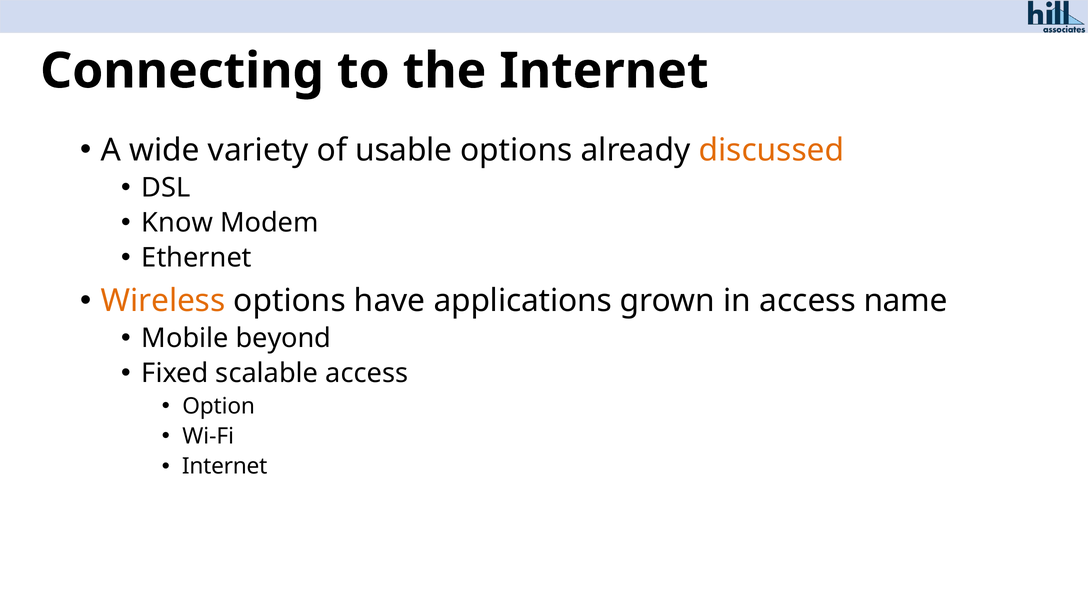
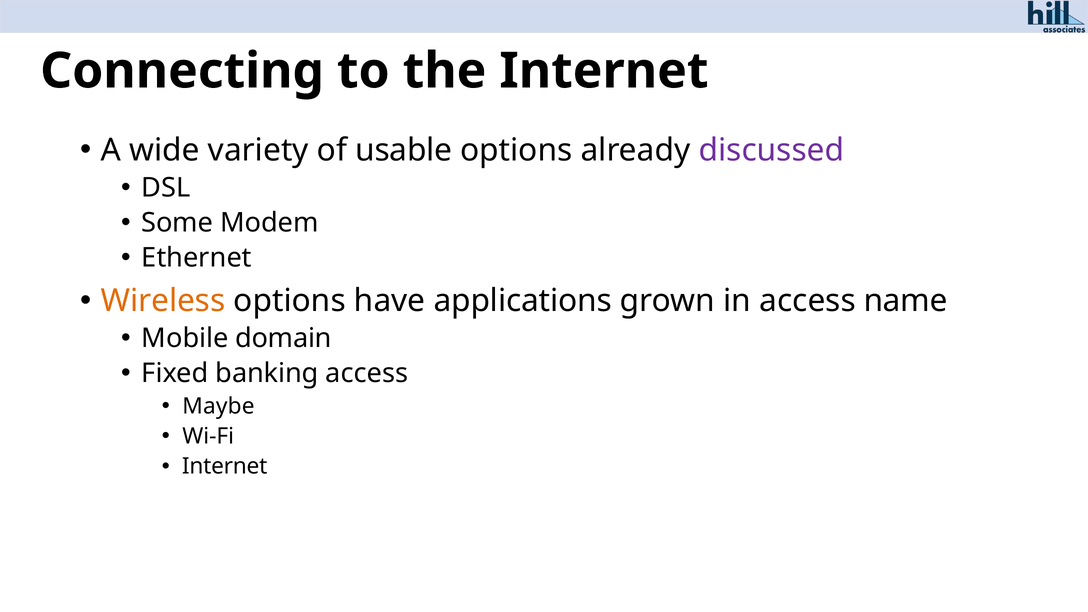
discussed colour: orange -> purple
Know: Know -> Some
beyond: beyond -> domain
scalable: scalable -> banking
Option: Option -> Maybe
